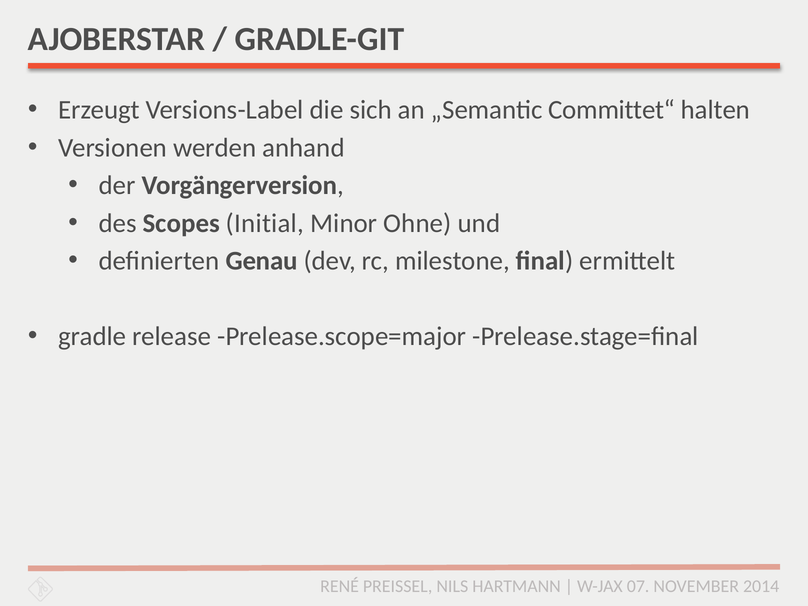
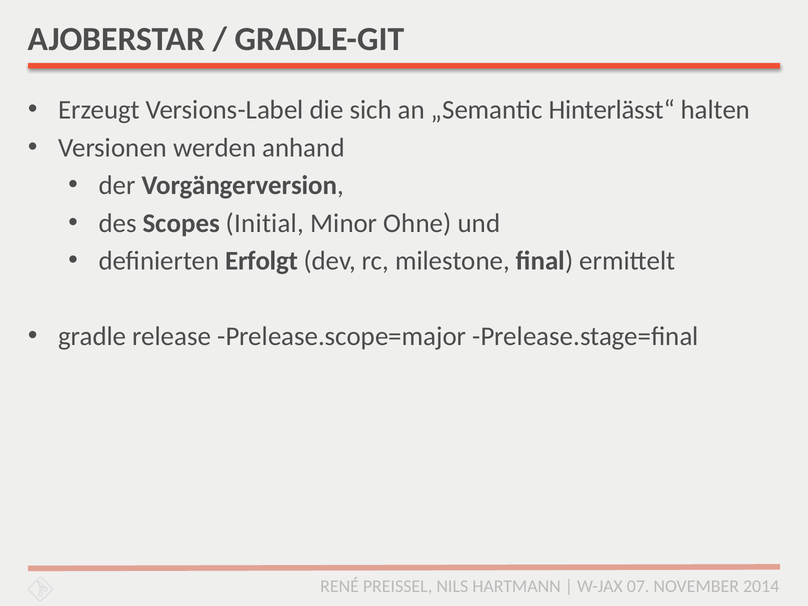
Committet“: Committet“ -> Hinterlässt“
Genau: Genau -> Erfolgt
